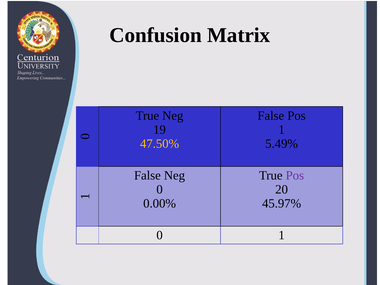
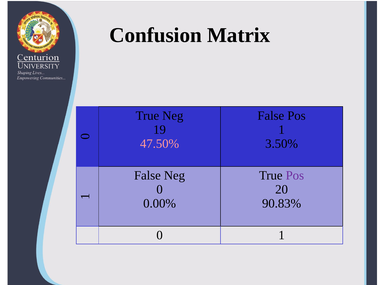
47.50% colour: yellow -> pink
5.49%: 5.49% -> 3.50%
45.97%: 45.97% -> 90.83%
